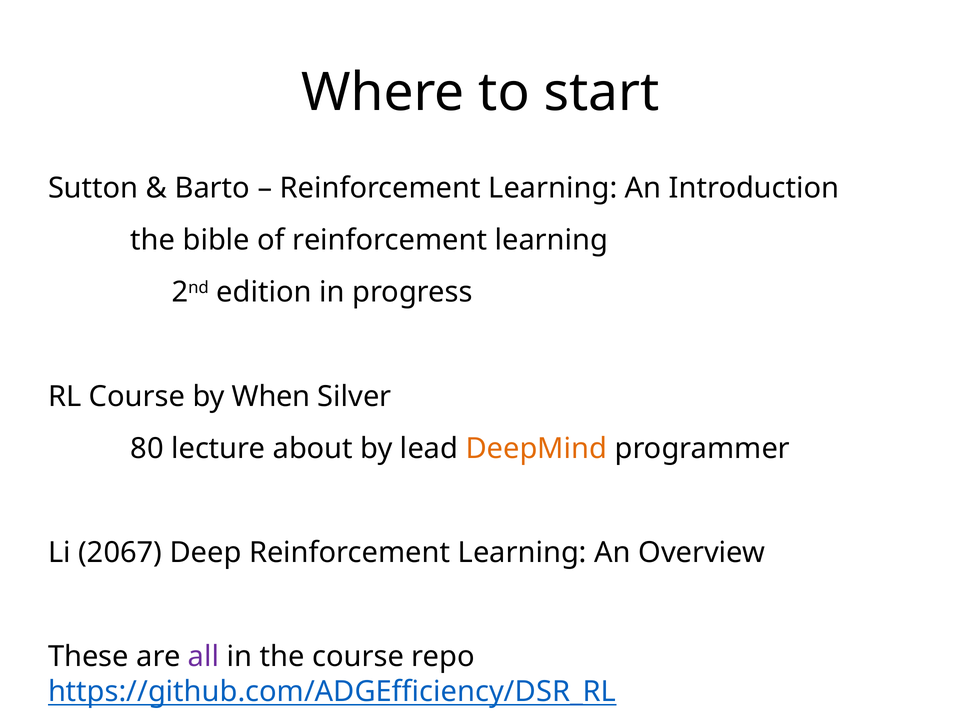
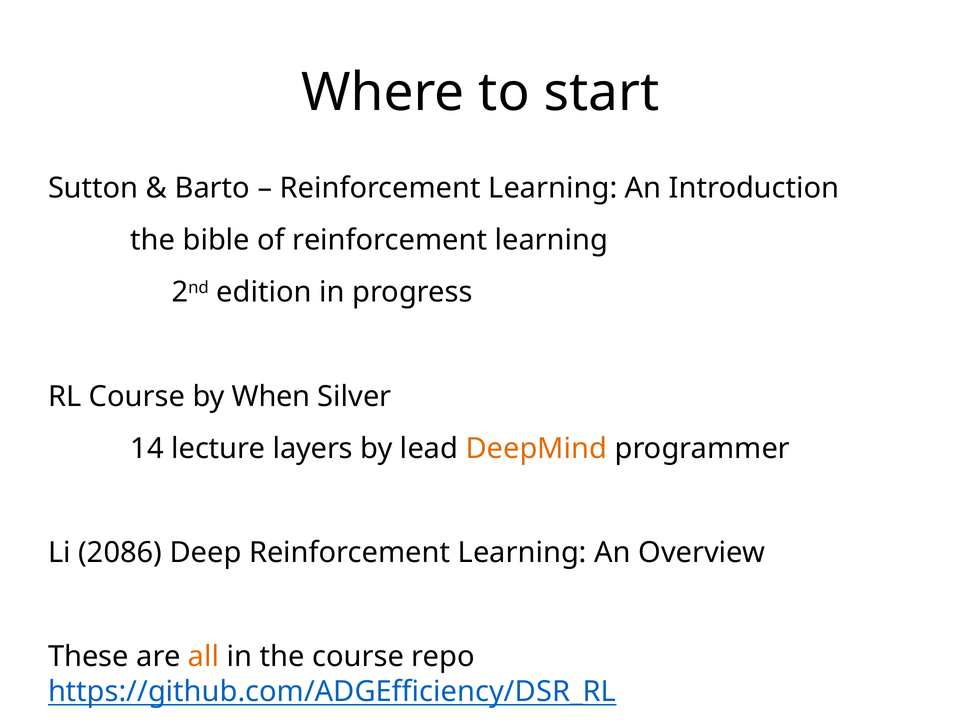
80: 80 -> 14
about: about -> layers
2067: 2067 -> 2086
all colour: purple -> orange
